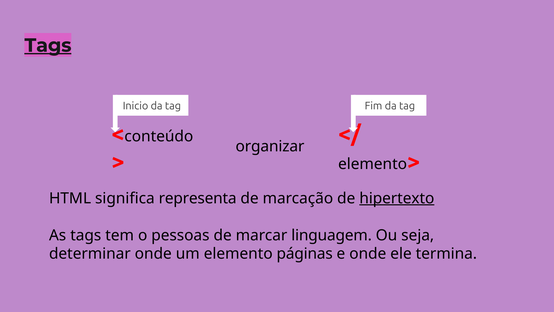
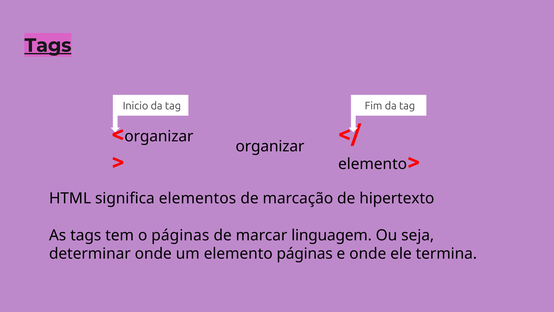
conteúdo at (159, 136): conteúdo -> organizar
representa: representa -> elementos
hipertexto underline: present -> none
o pessoas: pessoas -> páginas
